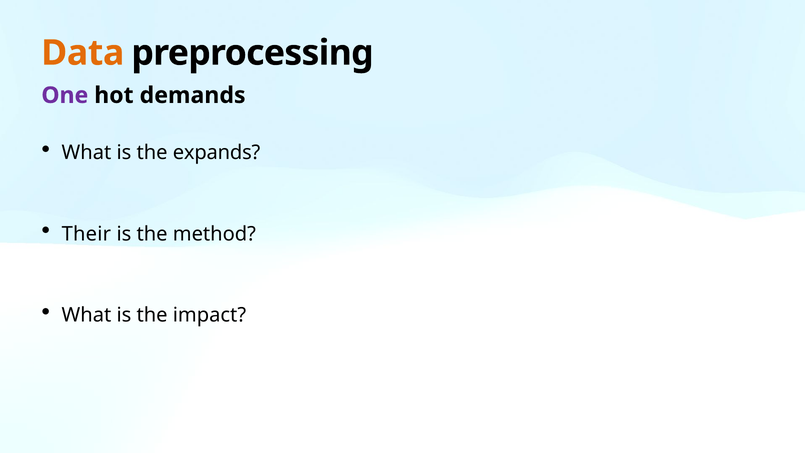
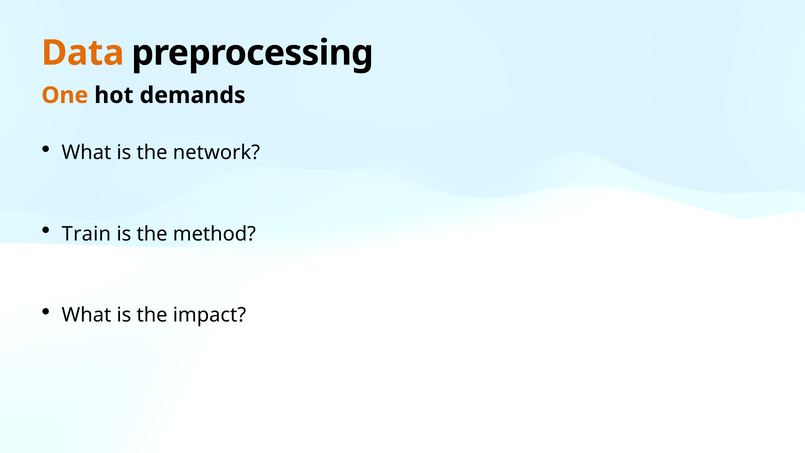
One colour: purple -> orange
expands: expands -> network
Their: Their -> Train
